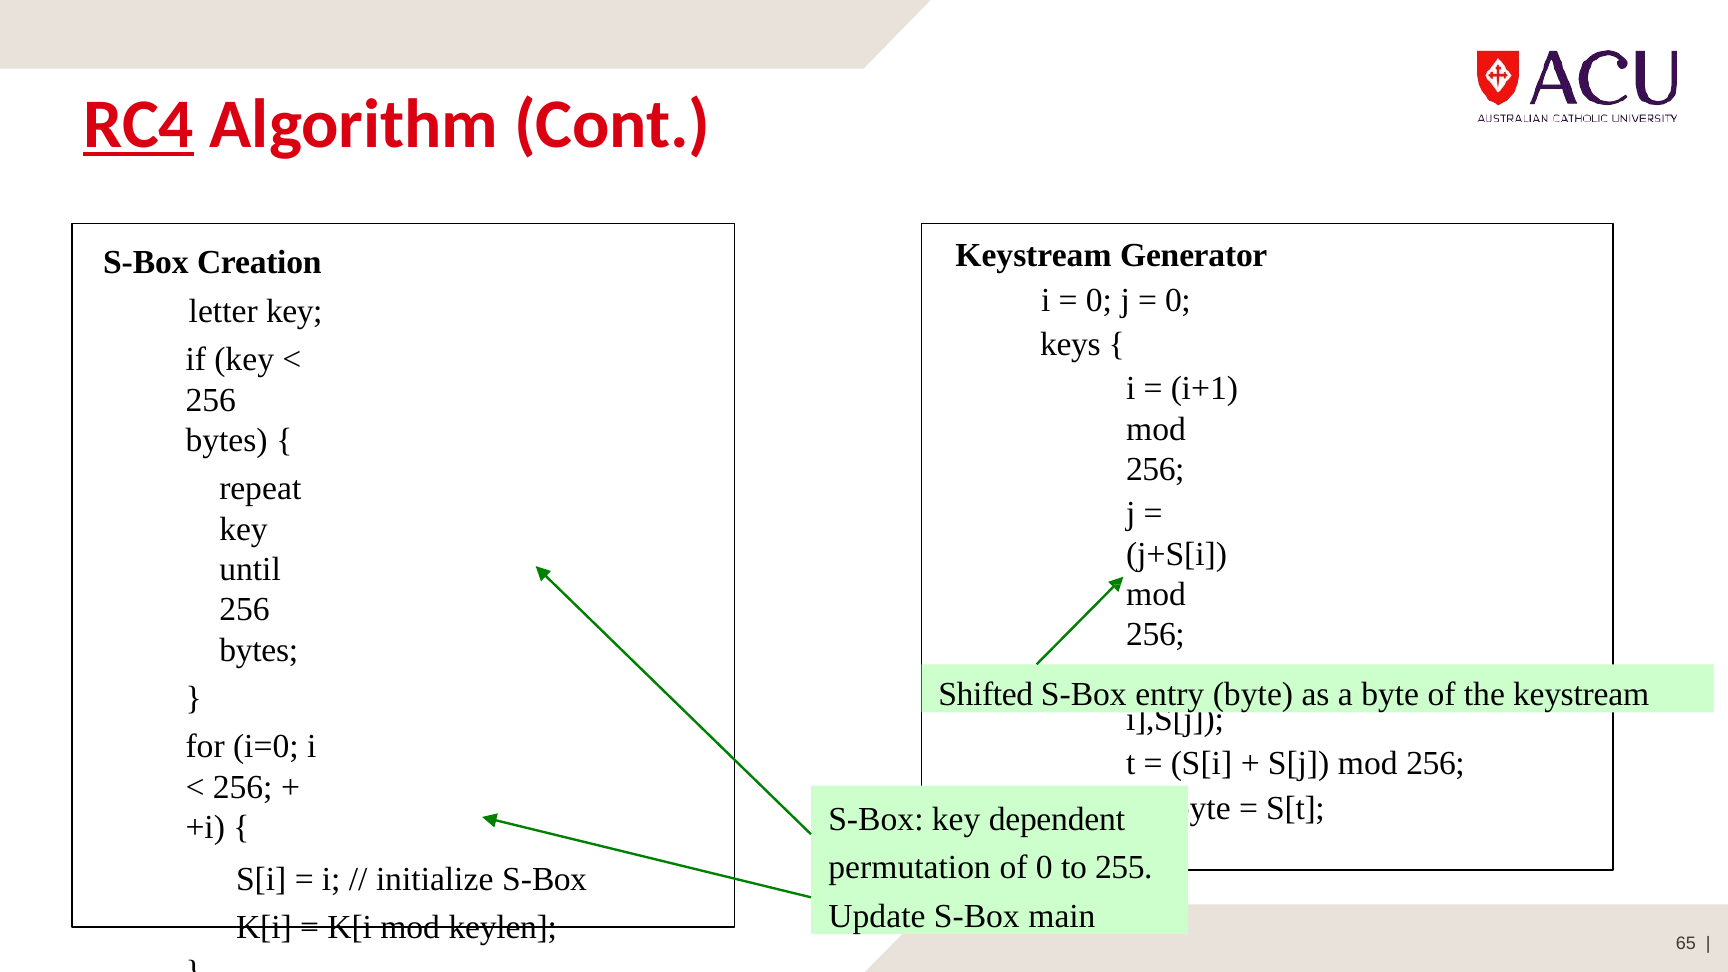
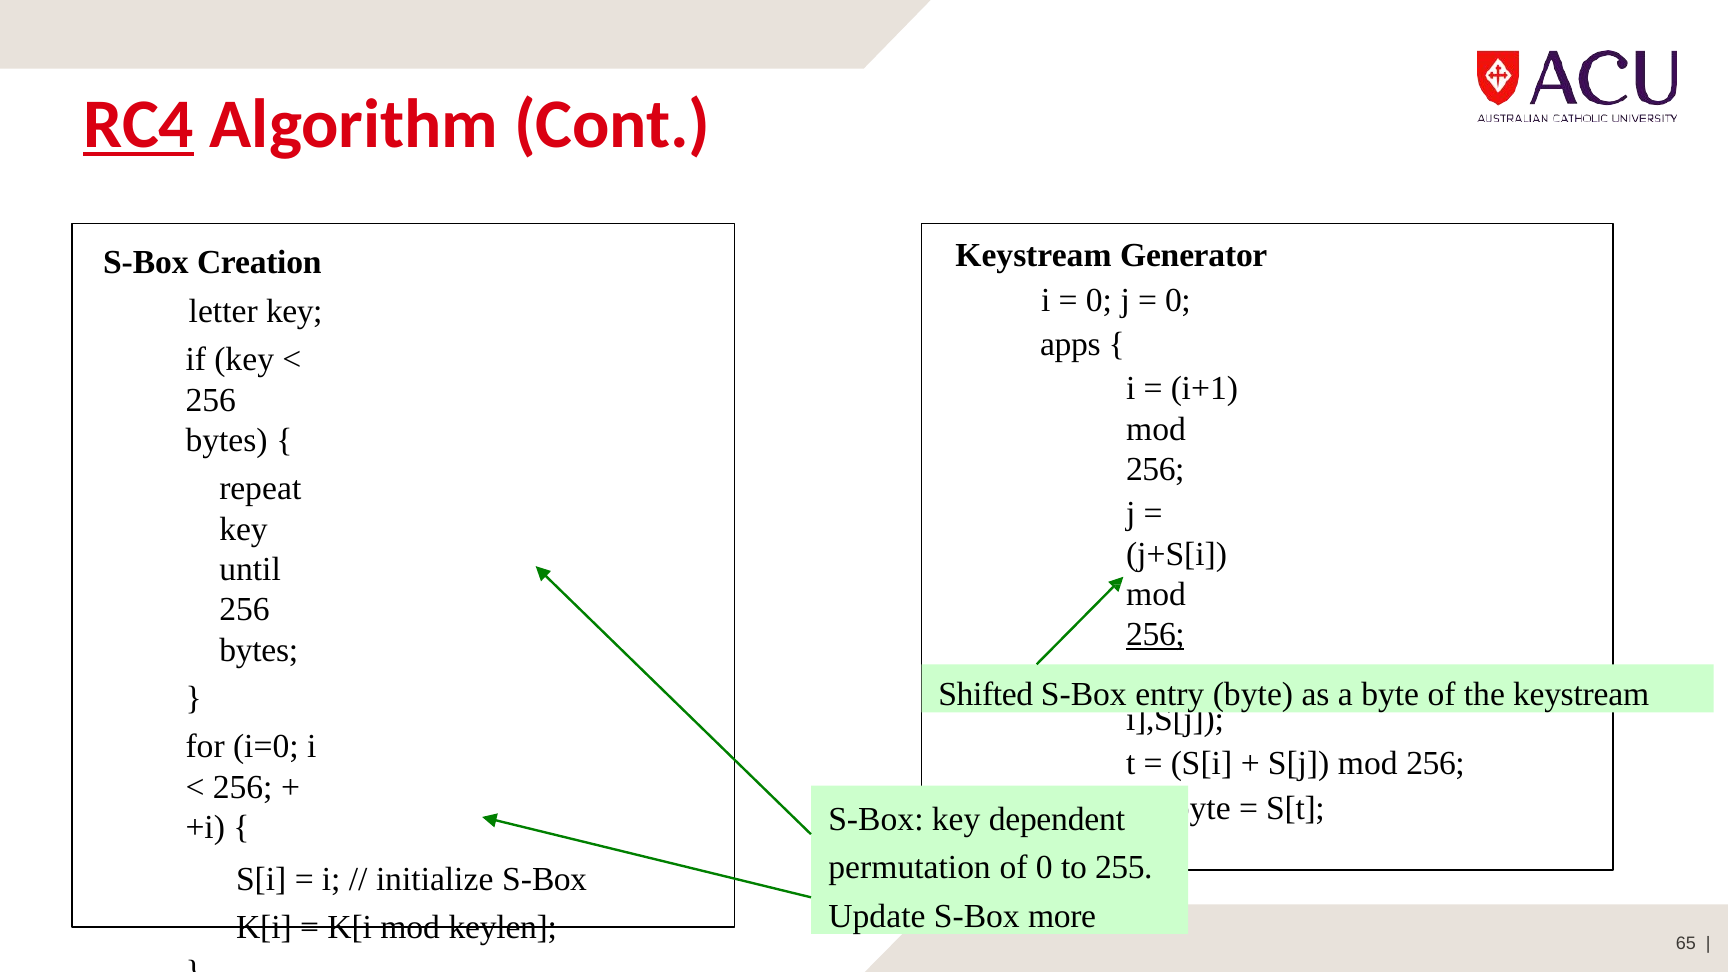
keys: keys -> apps
256 at (1155, 635) underline: none -> present
main: main -> more
